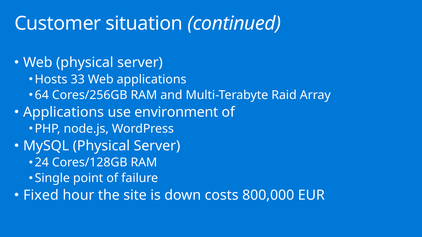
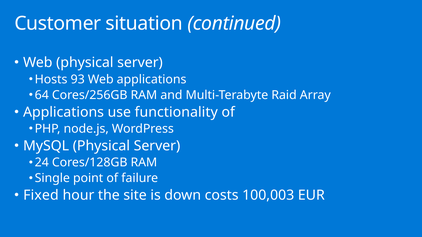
33: 33 -> 93
environment: environment -> functionality
800,000: 800,000 -> 100,003
